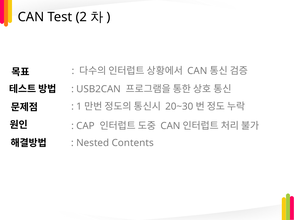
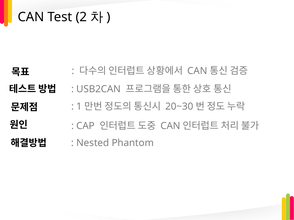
Contents: Contents -> Phantom
